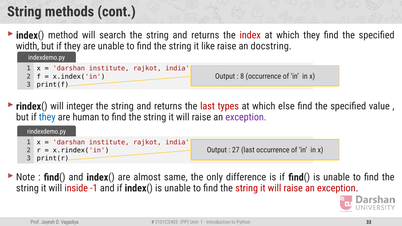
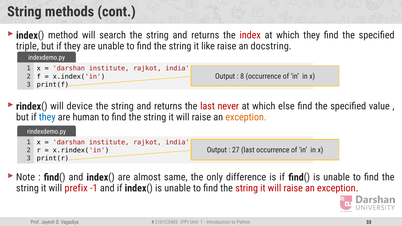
width: width -> triple
integer: integer -> device
types: types -> never
exception at (246, 117) colour: purple -> orange
inside: inside -> prefix
